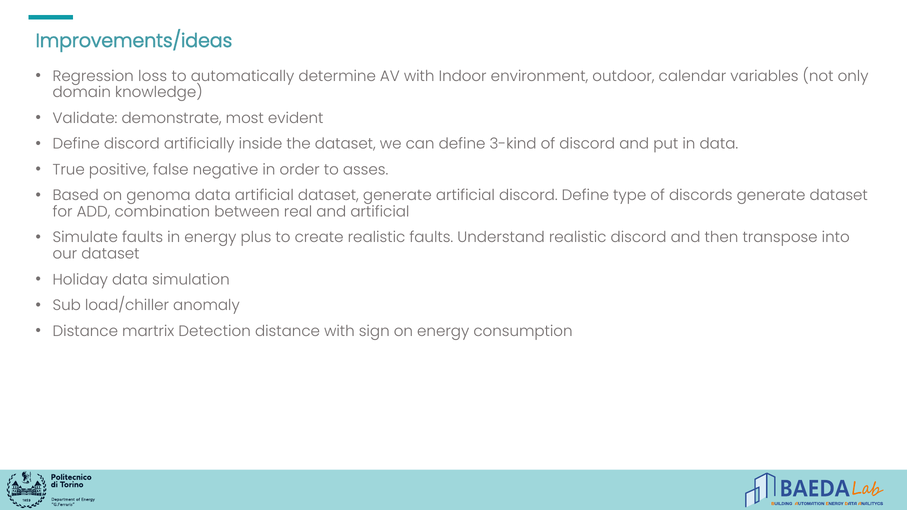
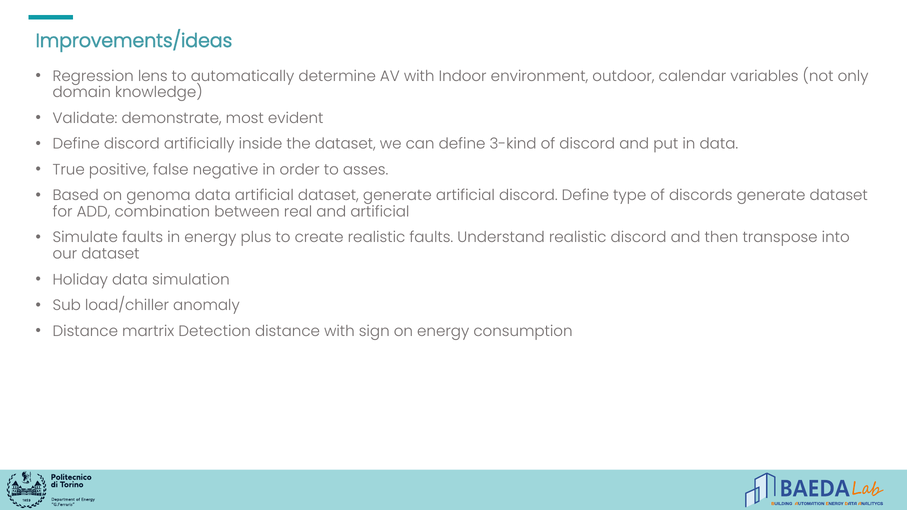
loss: loss -> lens
